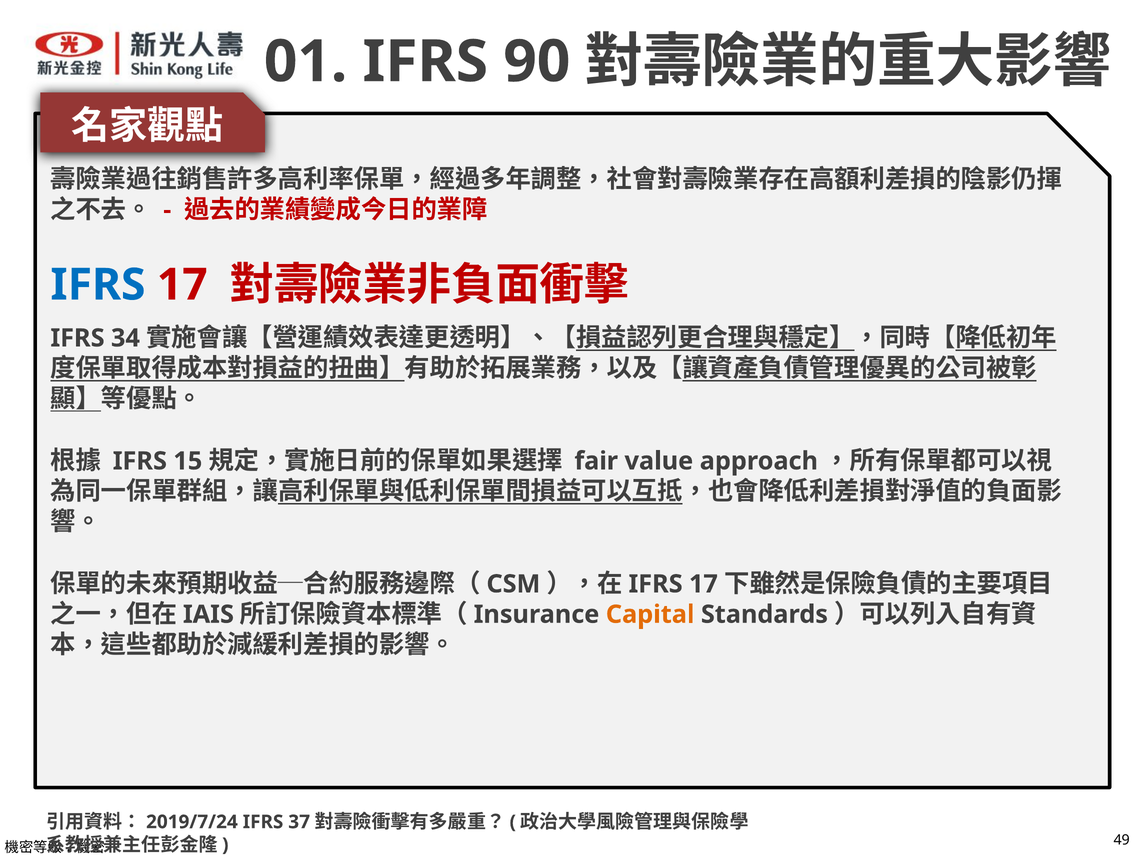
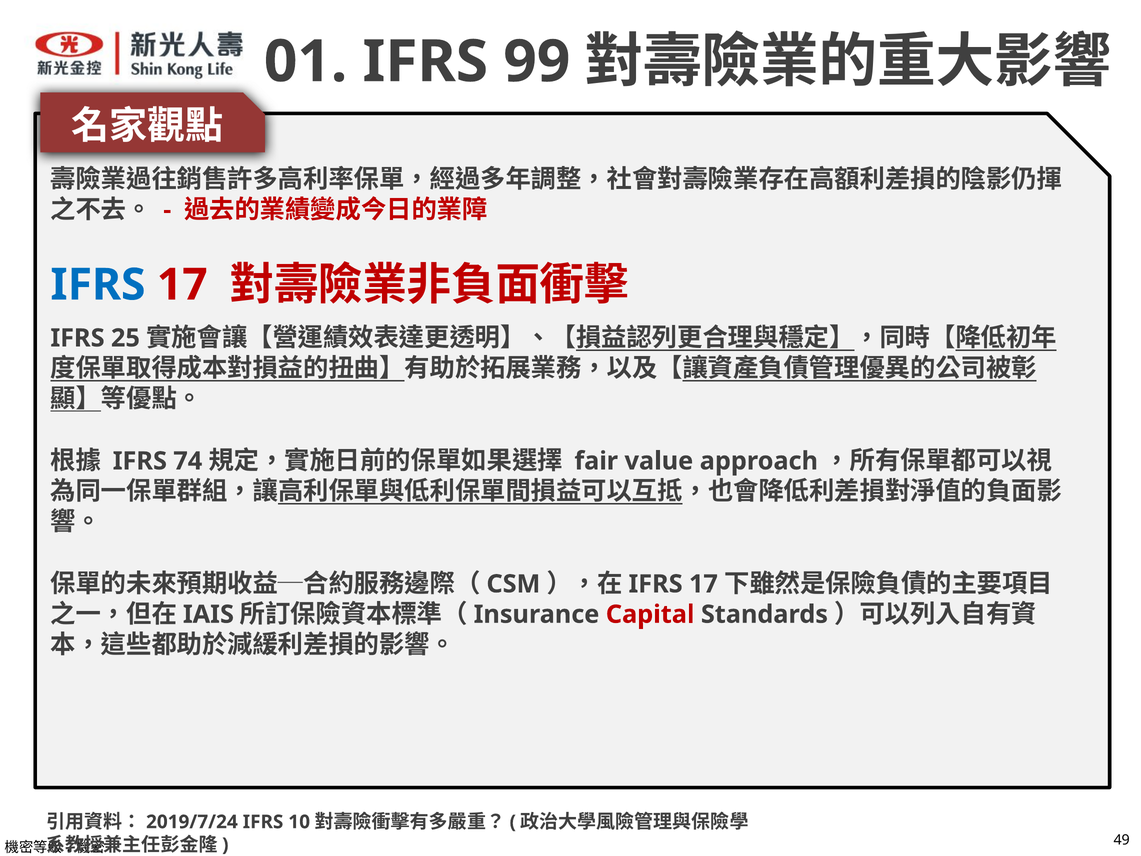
90: 90 -> 99
34: 34 -> 25
15: 15 -> 74
Capital colour: orange -> red
37: 37 -> 10
